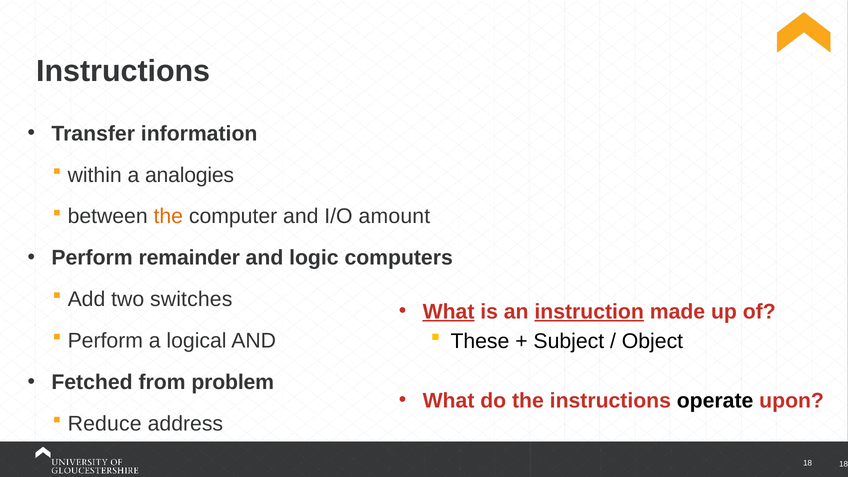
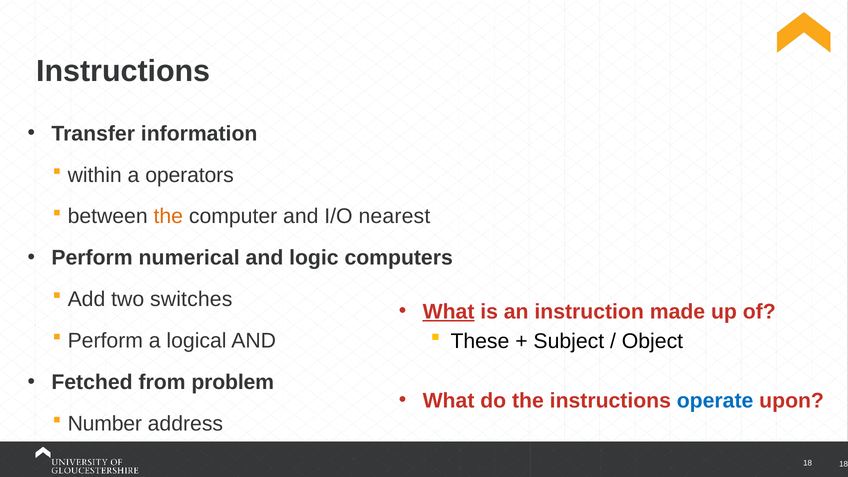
analogies: analogies -> operators
amount: amount -> nearest
remainder: remainder -> numerical
instruction underline: present -> none
operate colour: black -> blue
Reduce: Reduce -> Number
